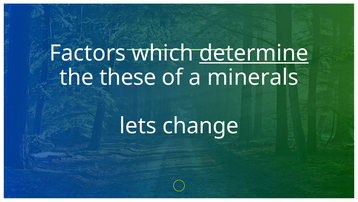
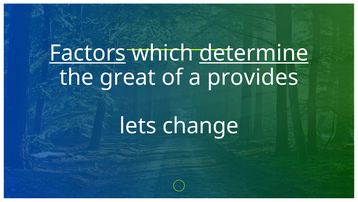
Factors underline: none -> present
these: these -> great
minerals: minerals -> provides
